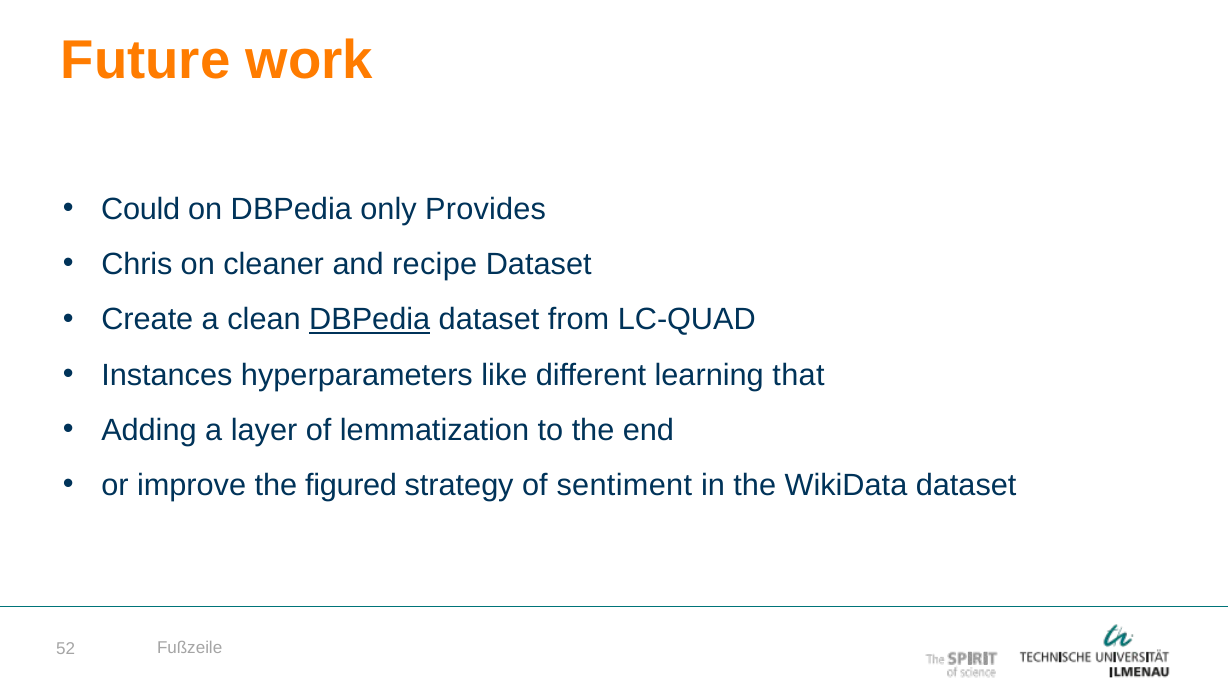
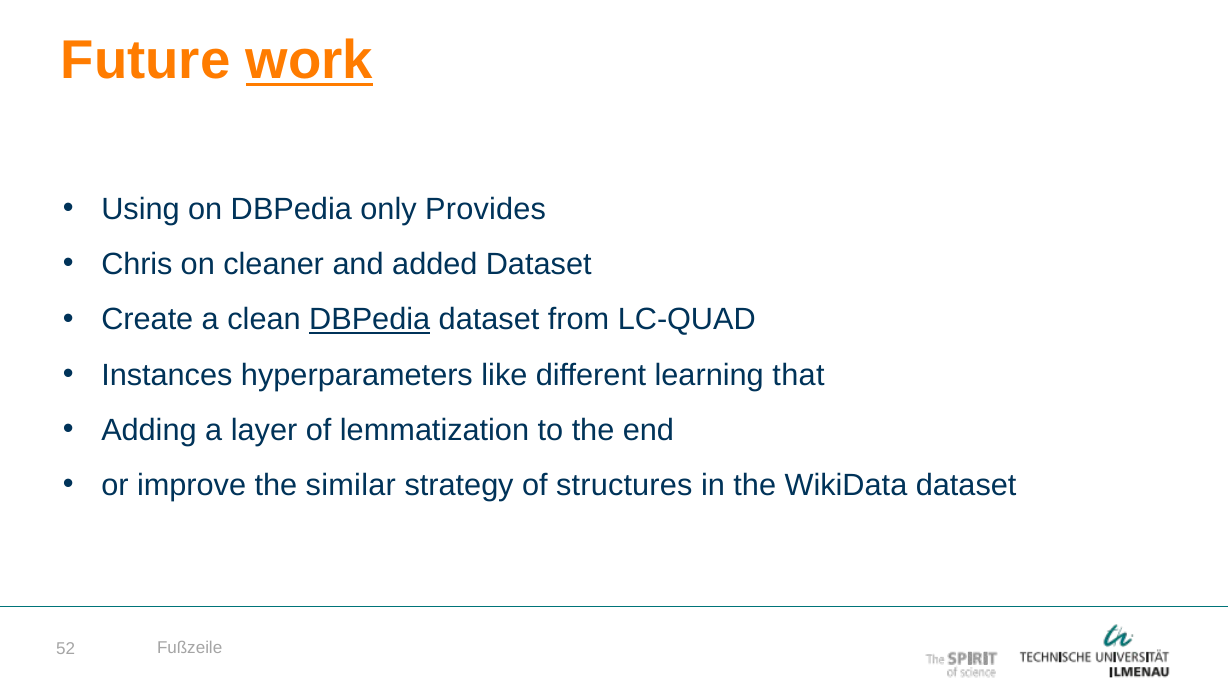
work underline: none -> present
Could: Could -> Using
recipe: recipe -> added
figured: figured -> similar
sentiment: sentiment -> structures
